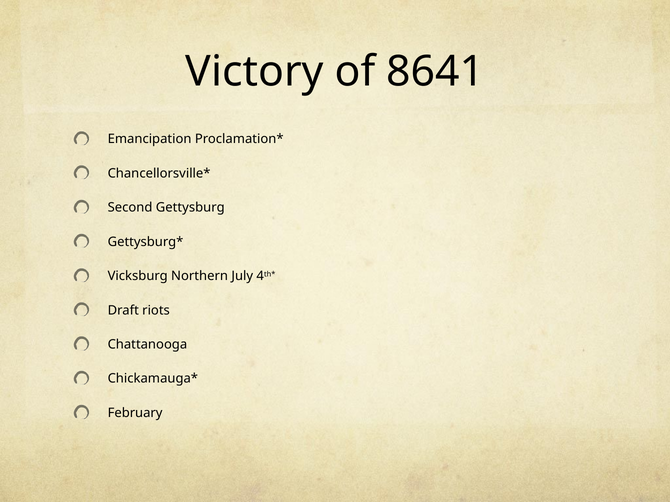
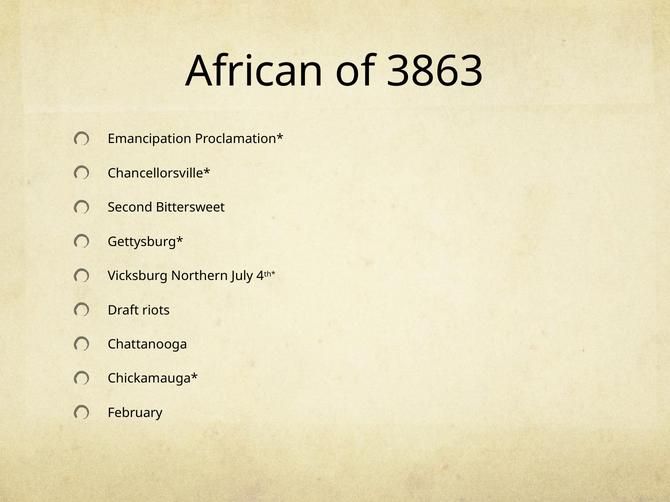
Victory: Victory -> African
8641: 8641 -> 3863
Gettysburg: Gettysburg -> Bittersweet
